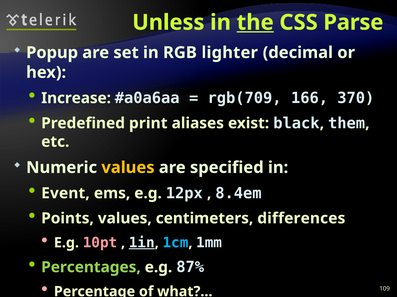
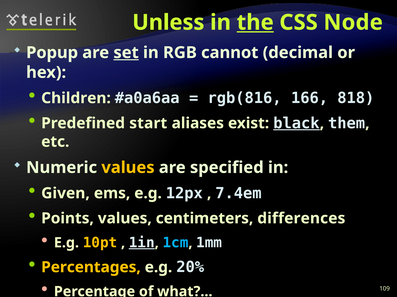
Parse: Parse -> Node
set underline: none -> present
lighter: lighter -> cannot
Increase: Increase -> Children
rgb(709: rgb(709 -> rgb(816
370: 370 -> 818
print: print -> start
black underline: none -> present
Event: Event -> Given
8.4em: 8.4em -> 7.4em
10pt colour: pink -> yellow
Percentages colour: light green -> yellow
87%: 87% -> 20%
